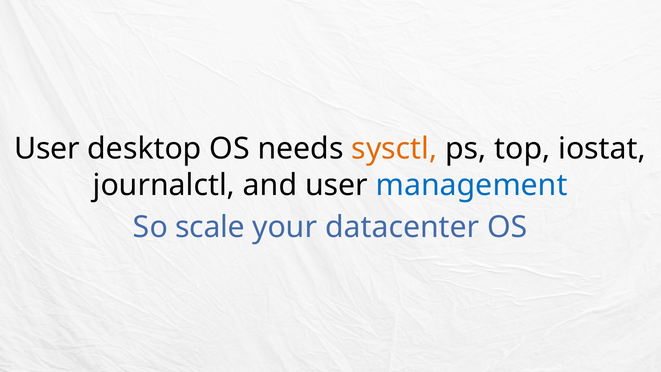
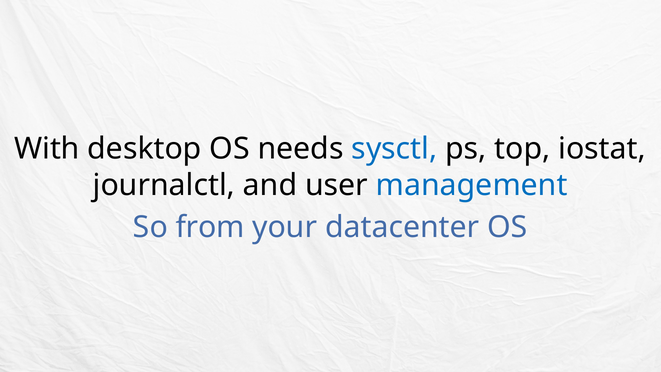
User at (47, 149): User -> With
sysctl colour: orange -> blue
scale: scale -> from
